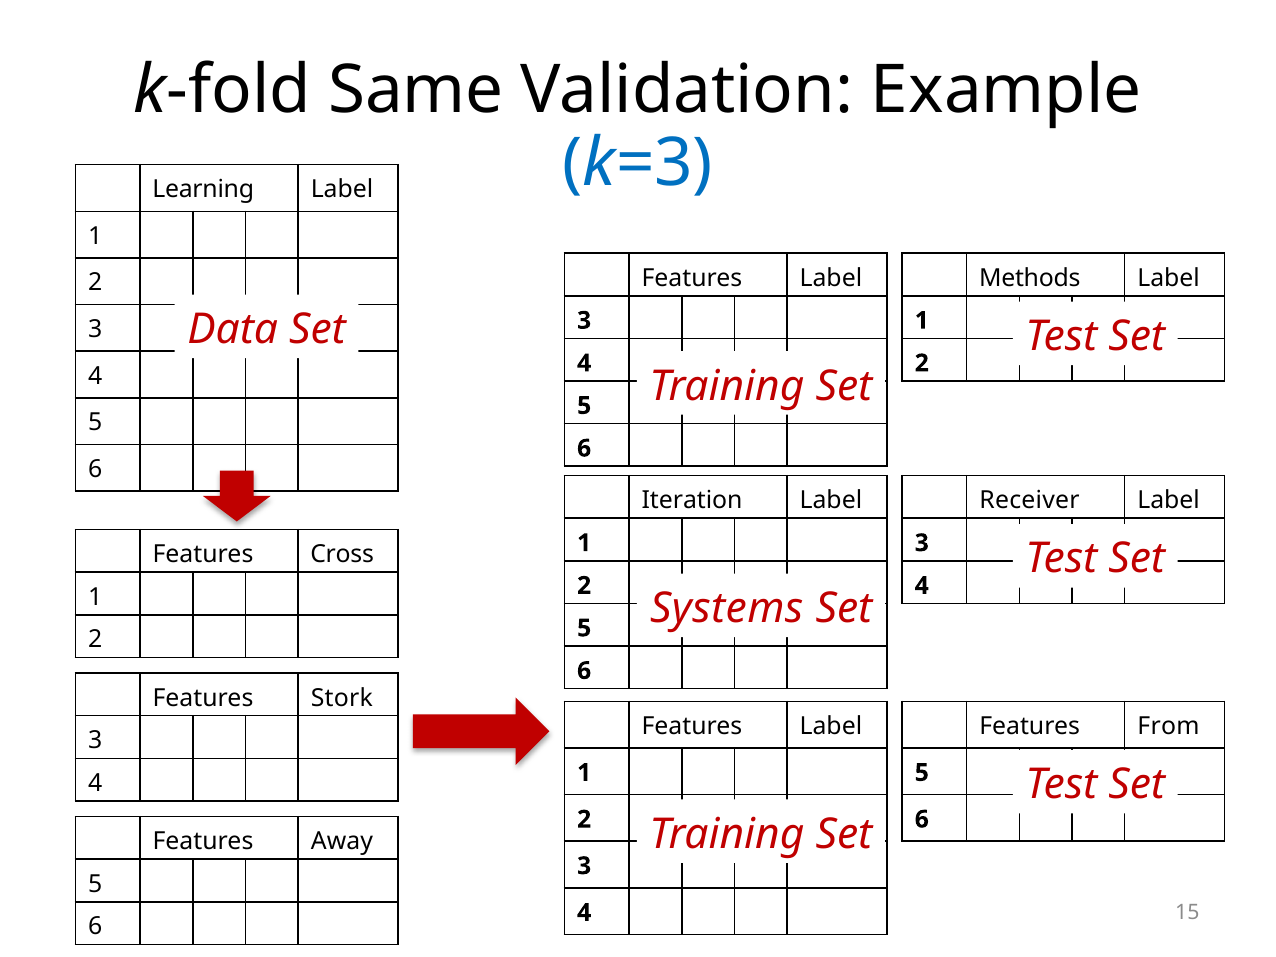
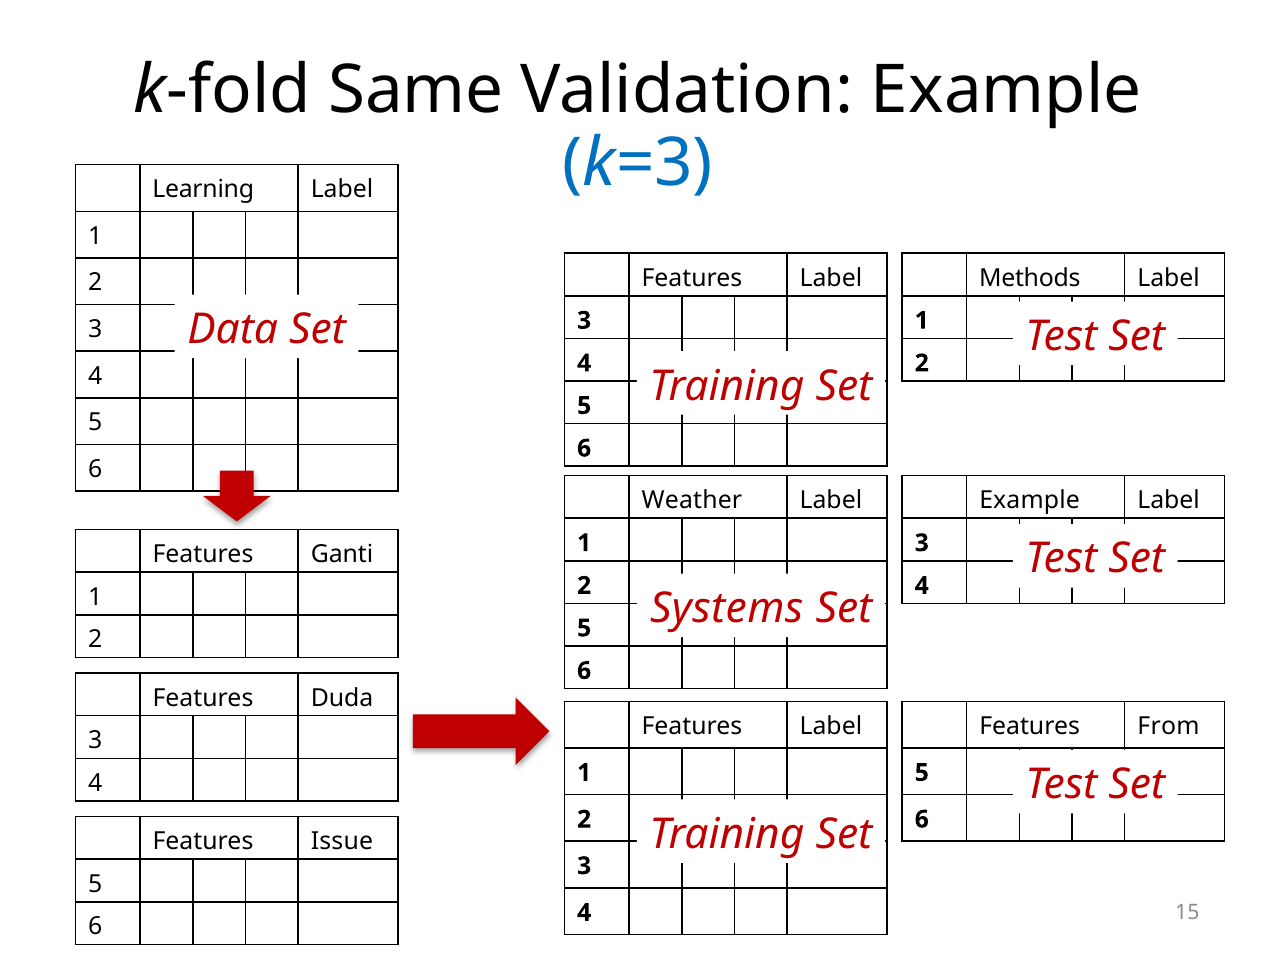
Iteration: Iteration -> Weather
Receiver at (1030, 500): Receiver -> Example
Cross: Cross -> Ganti
Stork: Stork -> Duda
Away: Away -> Issue
